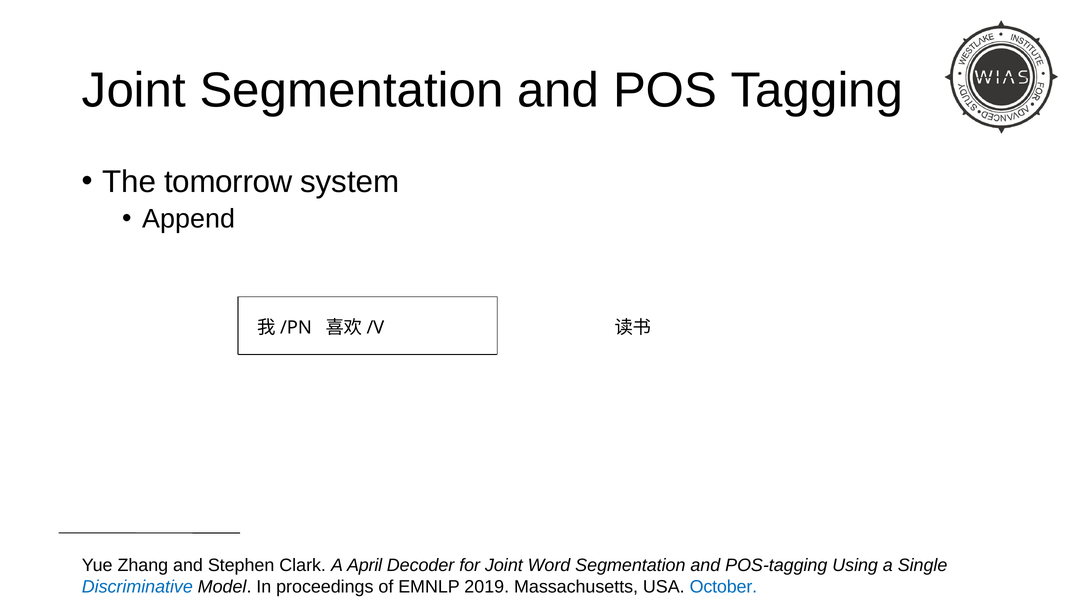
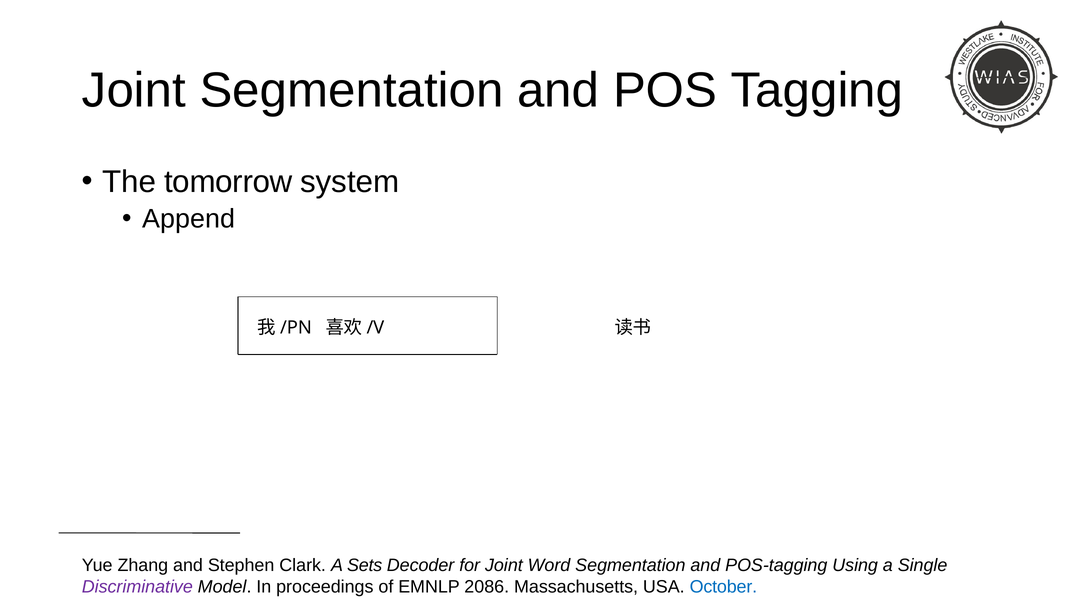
April: April -> Sets
Discriminative colour: blue -> purple
2019: 2019 -> 2086
